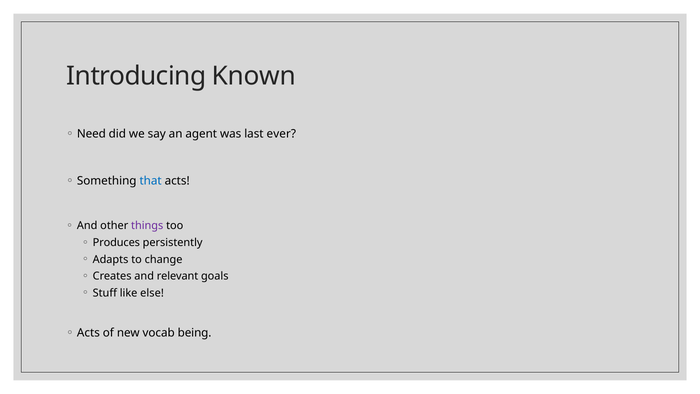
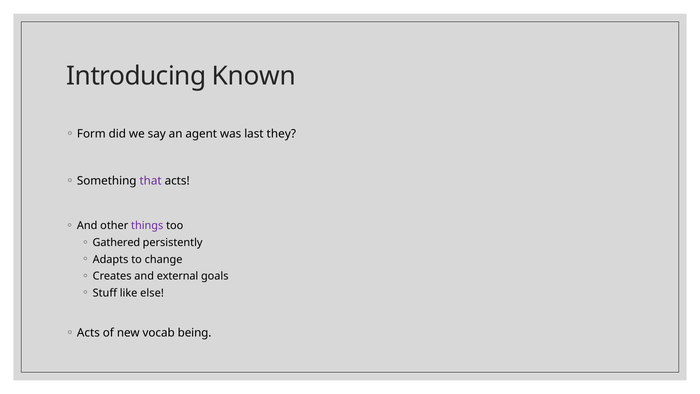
Need: Need -> Form
ever: ever -> they
that colour: blue -> purple
Produces: Produces -> Gathered
relevant: relevant -> external
